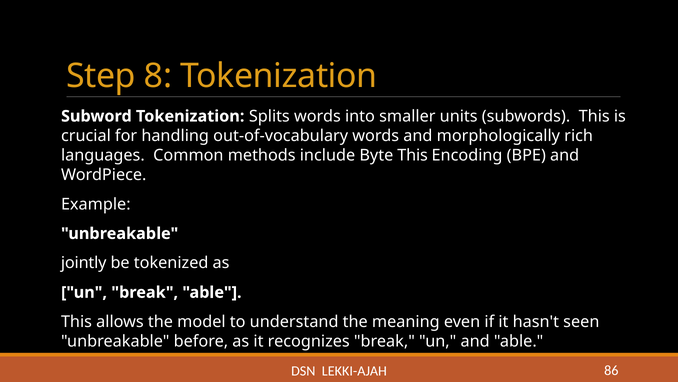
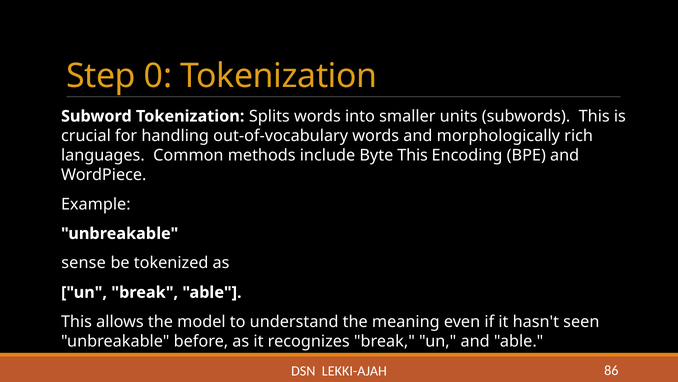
8: 8 -> 0
jointly: jointly -> sense
